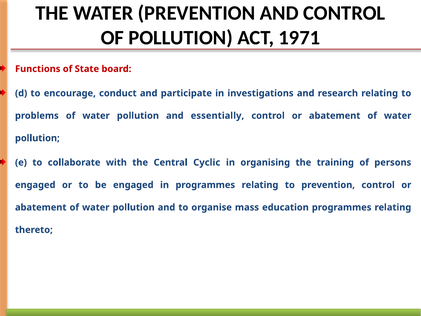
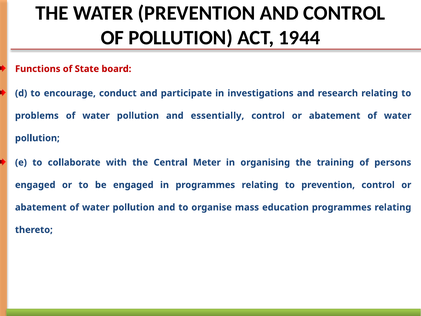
1971: 1971 -> 1944
Cyclic: Cyclic -> Meter
